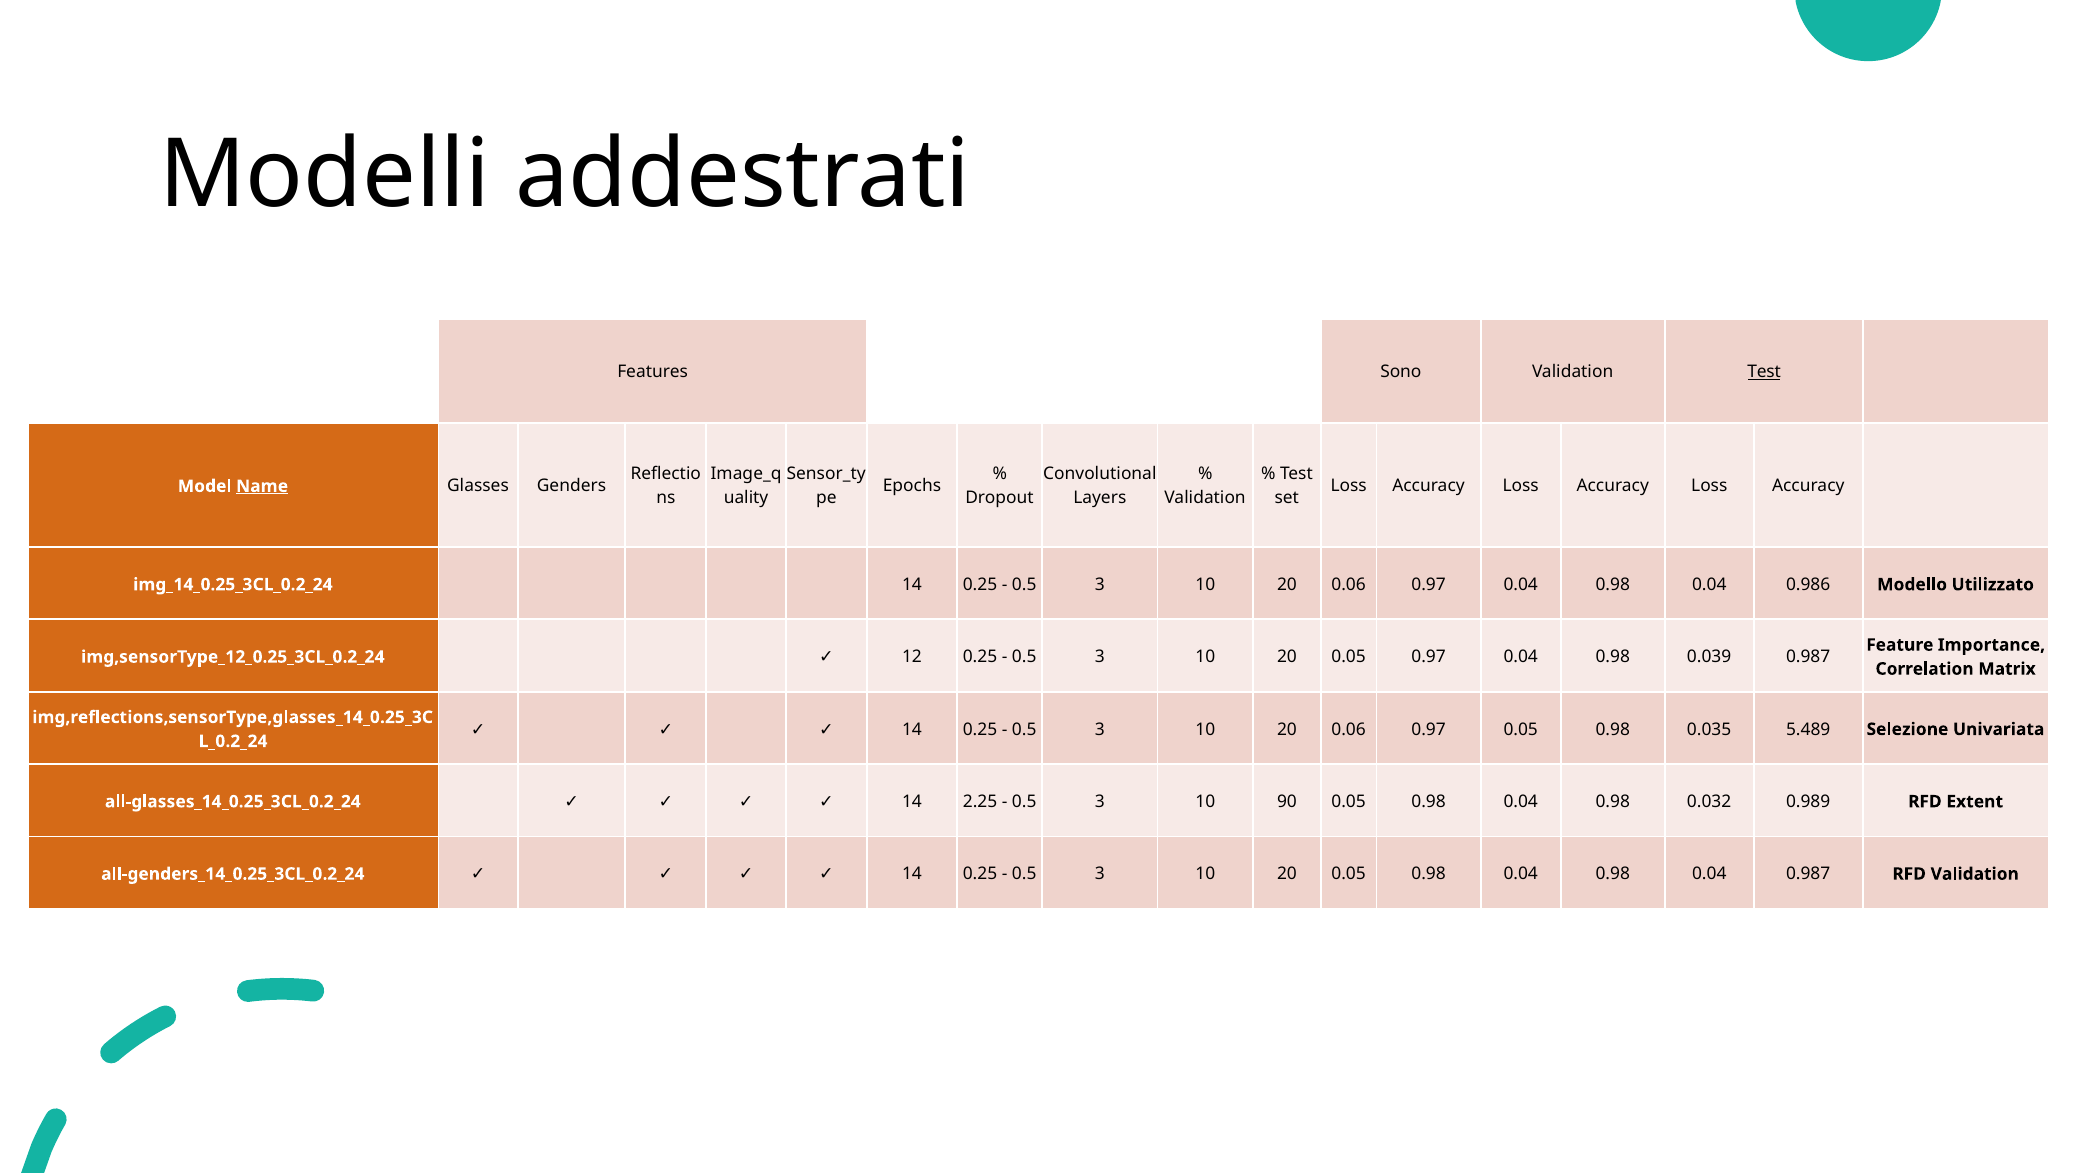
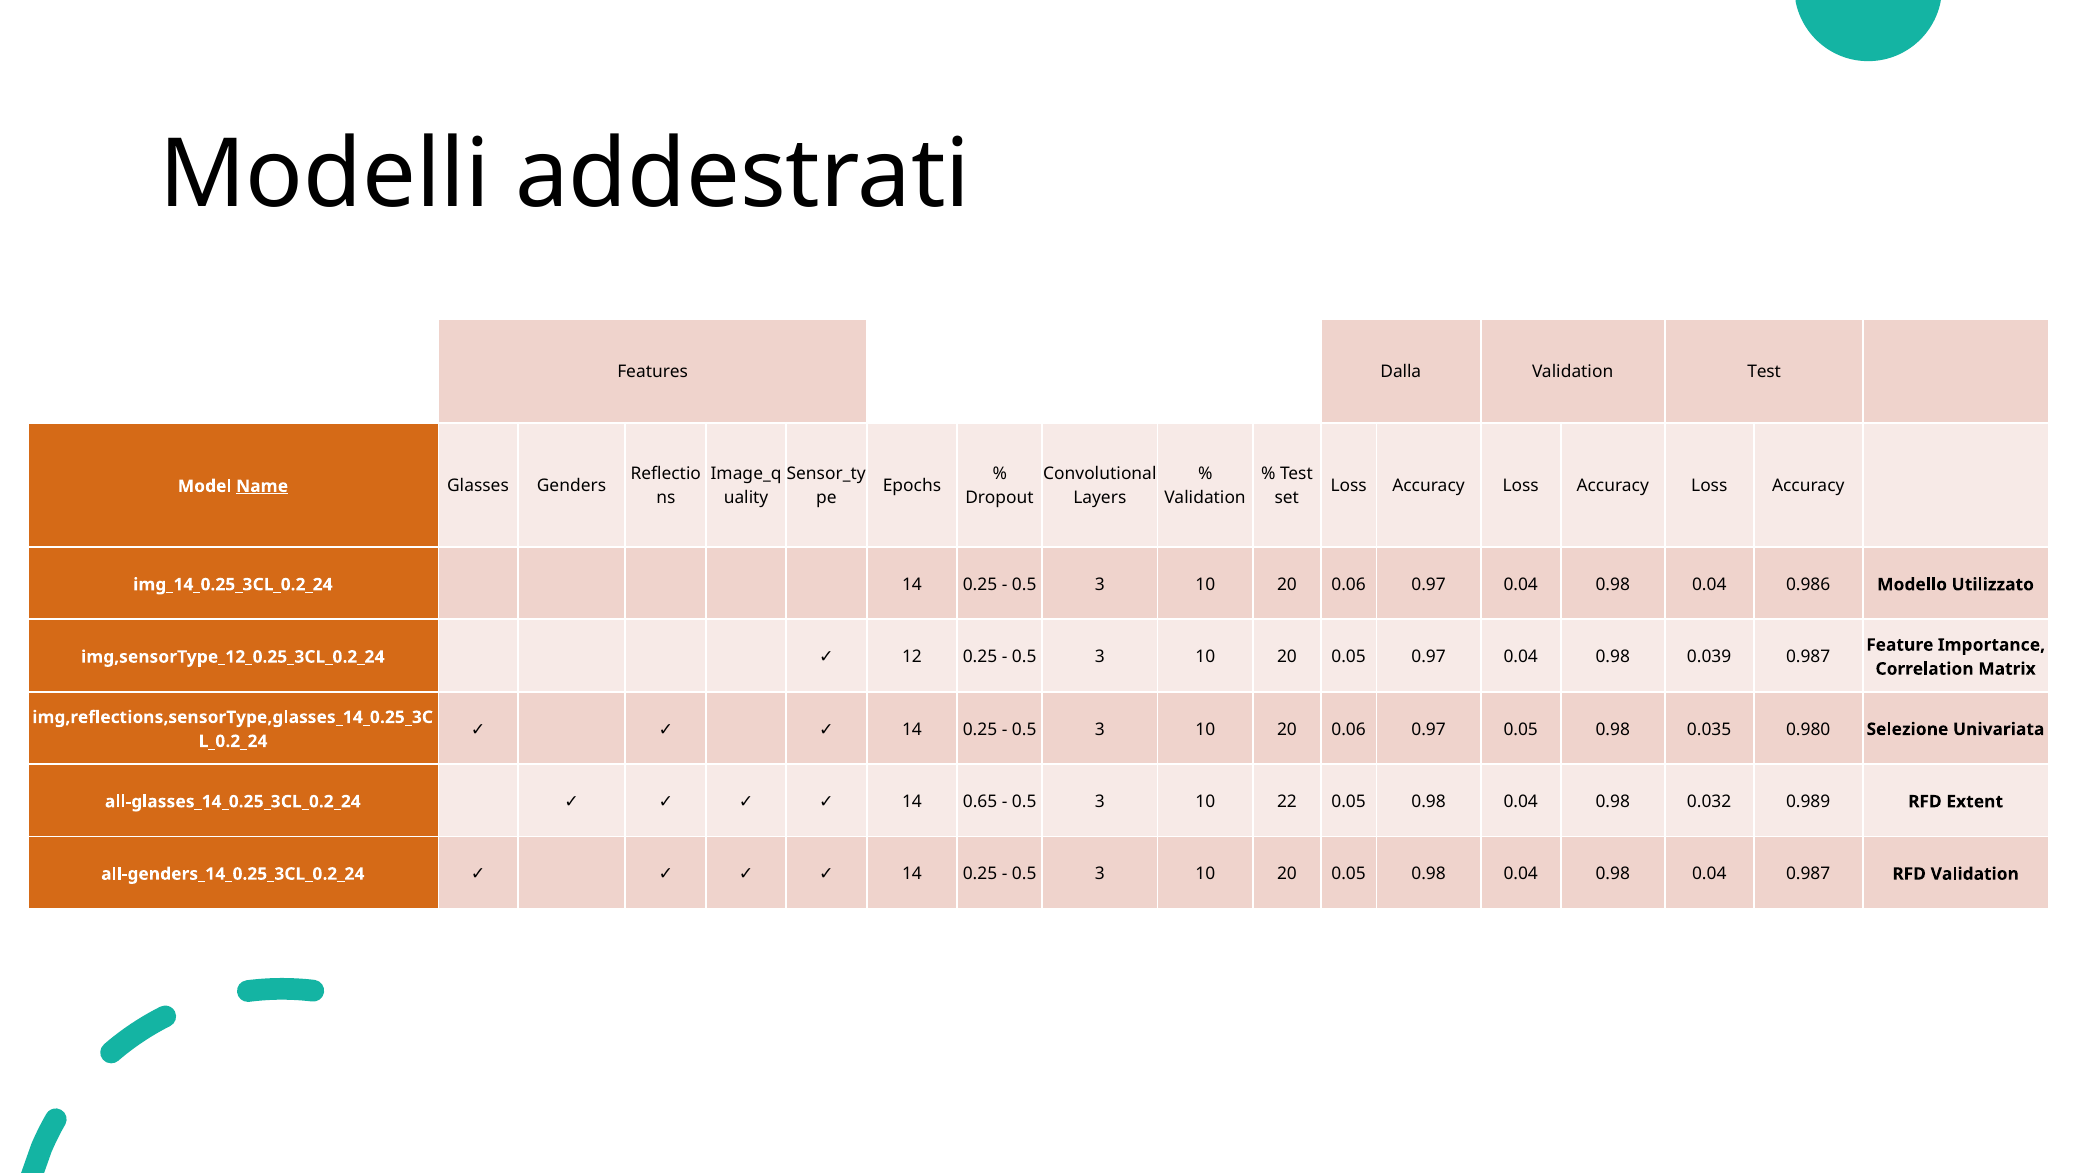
Sono: Sono -> Dalla
Test at (1764, 372) underline: present -> none
5.489: 5.489 -> 0.980
2.25: 2.25 -> 0.65
90: 90 -> 22
